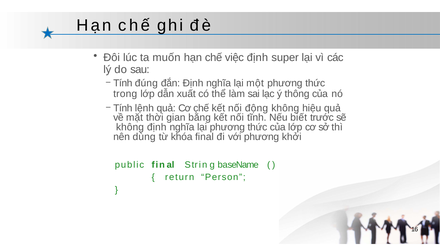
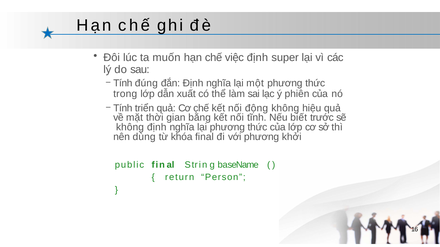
thông: thông -> phiên
lệnh: lệnh -> triển
